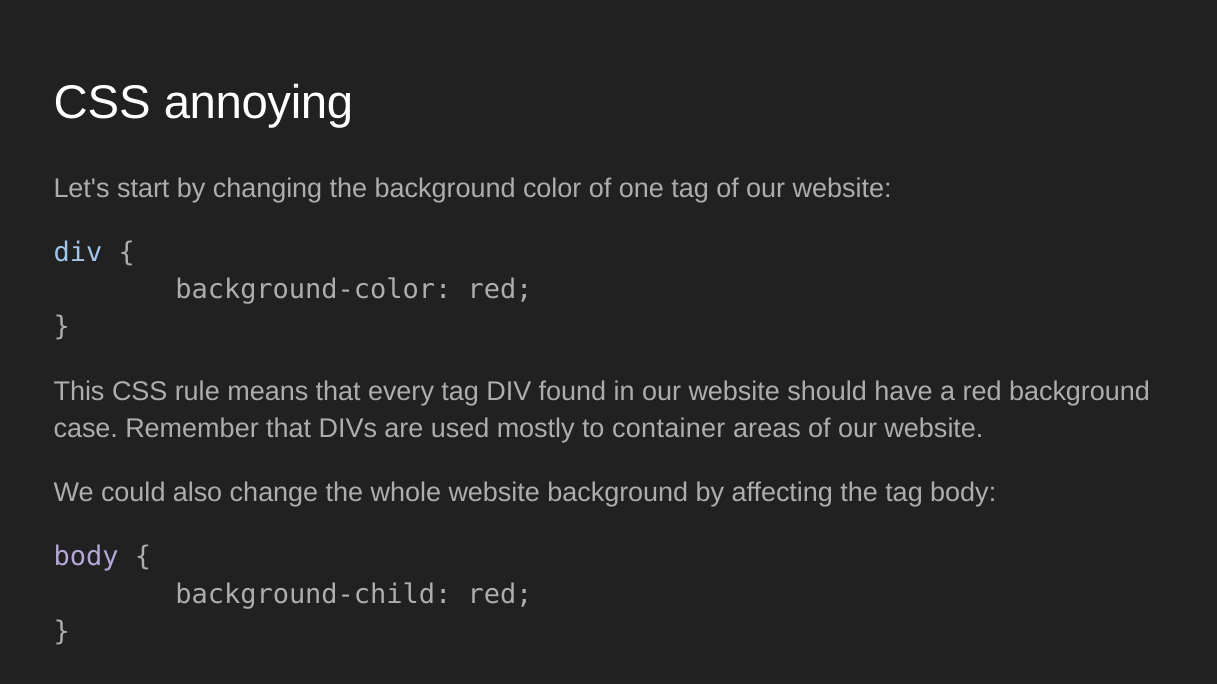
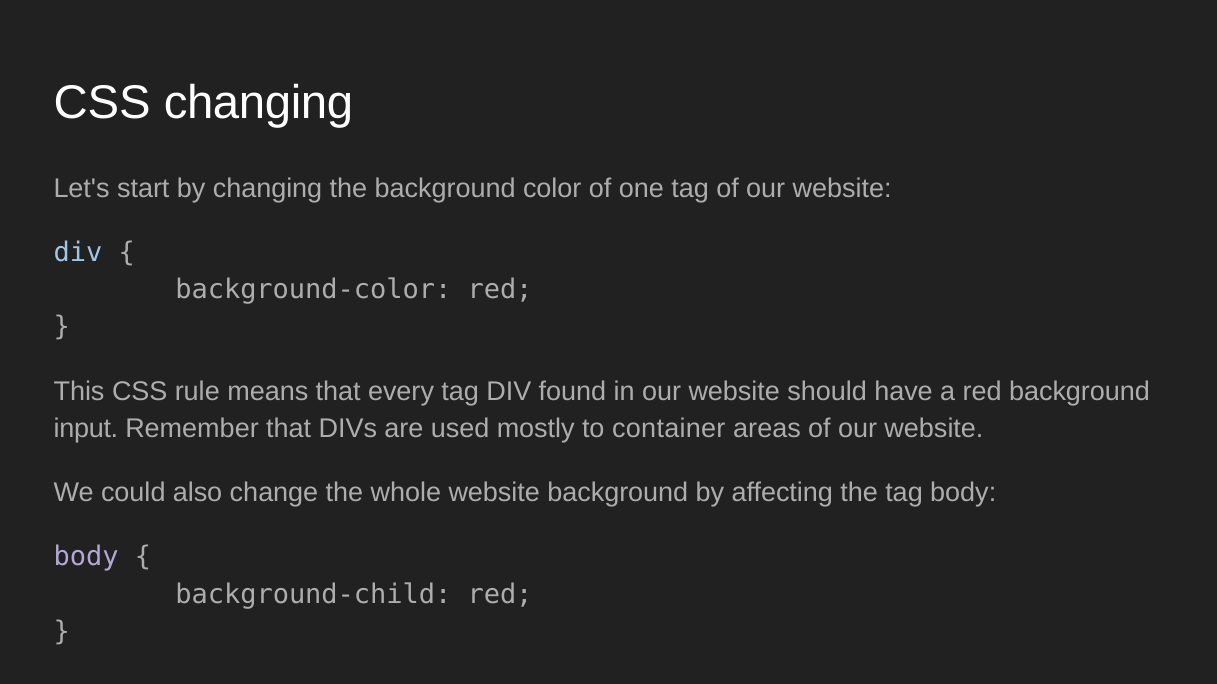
CSS annoying: annoying -> changing
case: case -> input
